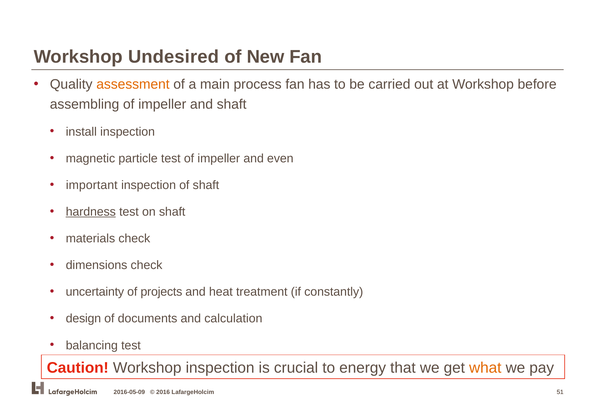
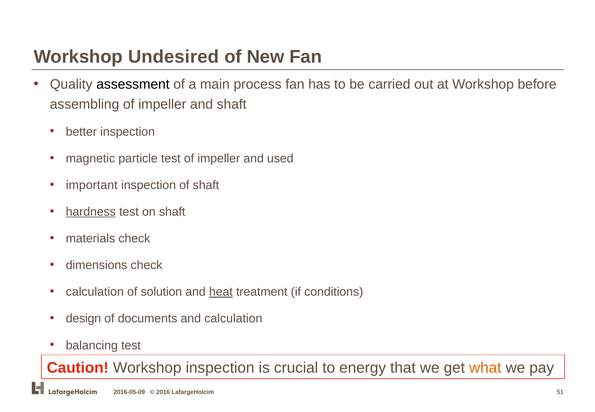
assessment colour: orange -> black
install: install -> better
even: even -> used
uncertainty at (95, 292): uncertainty -> calculation
projects: projects -> solution
heat underline: none -> present
constantly: constantly -> conditions
